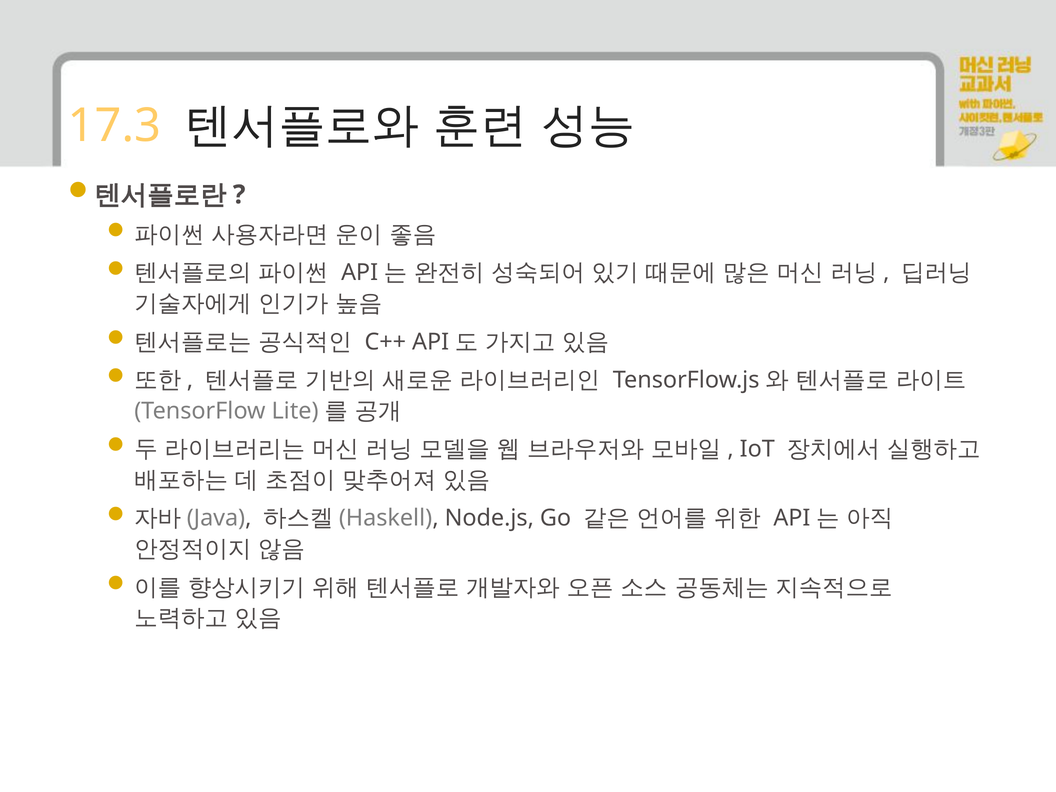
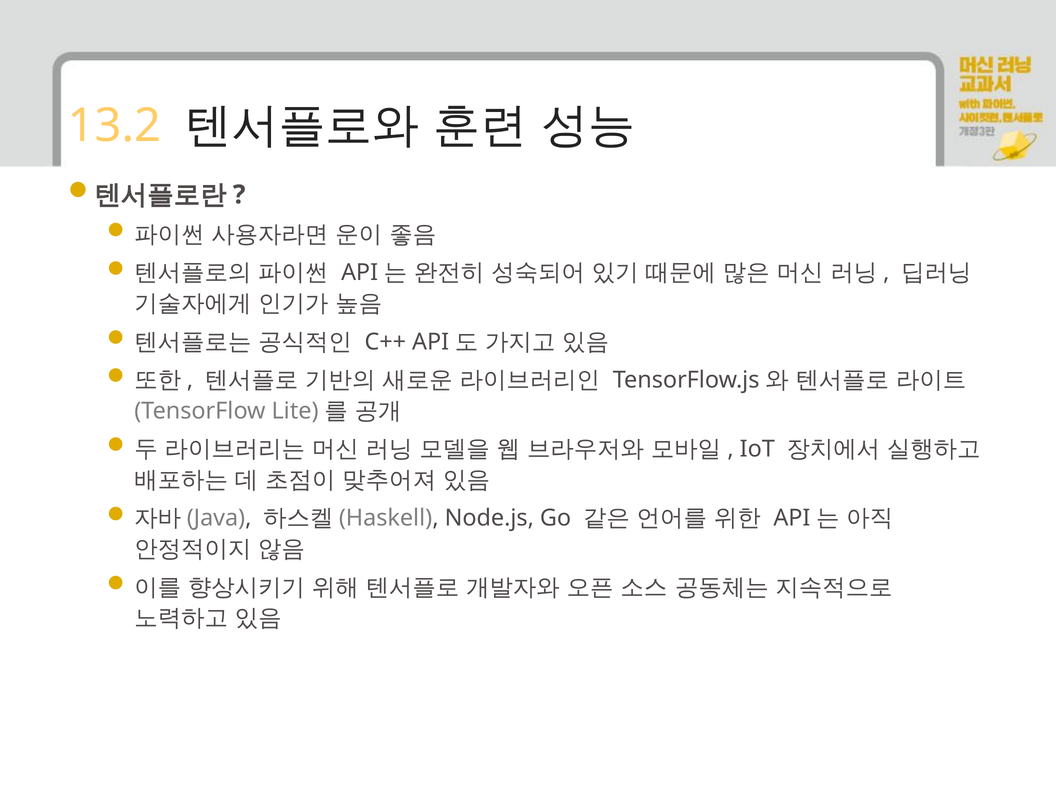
17.3: 17.3 -> 13.2
